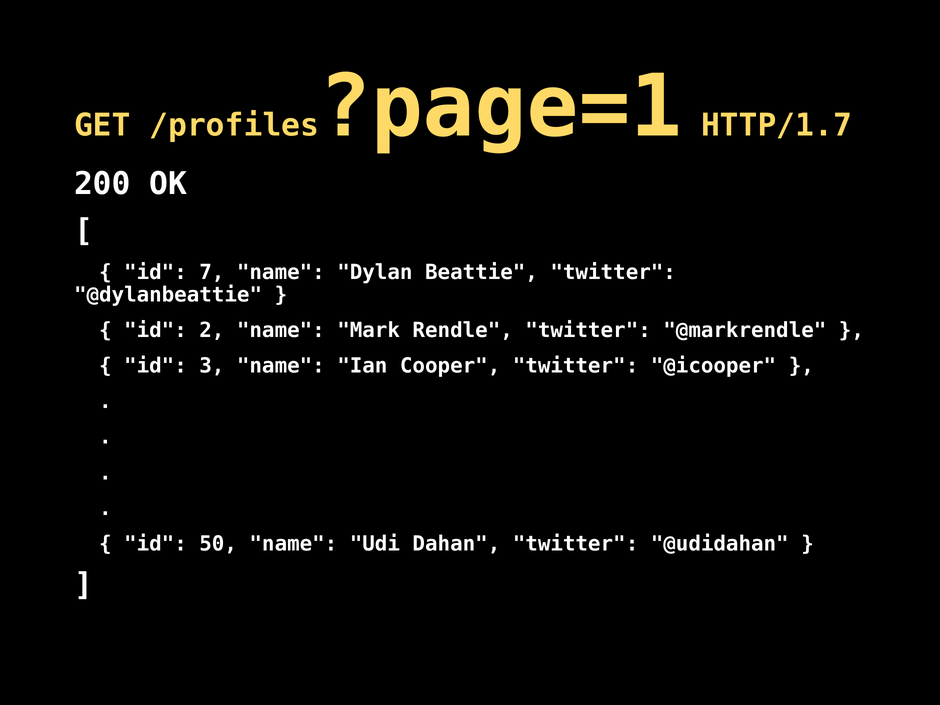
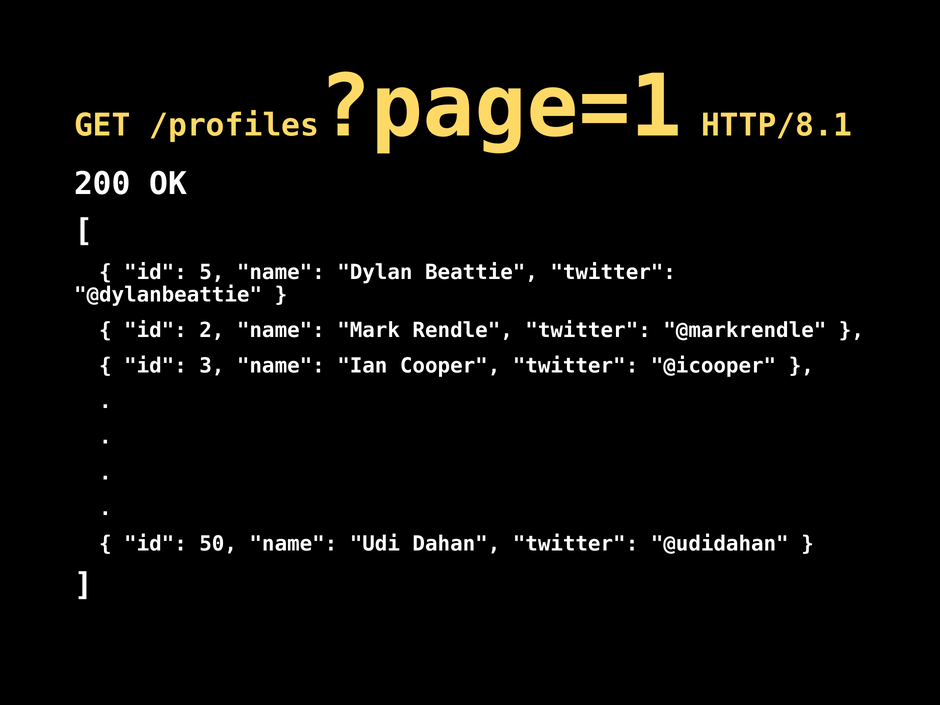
HTTP/1.7: HTTP/1.7 -> HTTP/8.1
7: 7 -> 5
